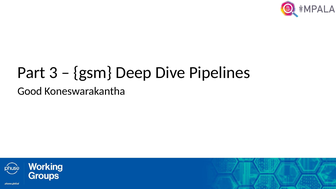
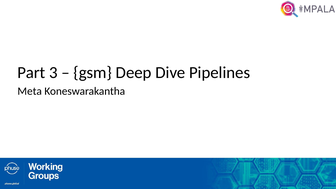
Good: Good -> Meta
